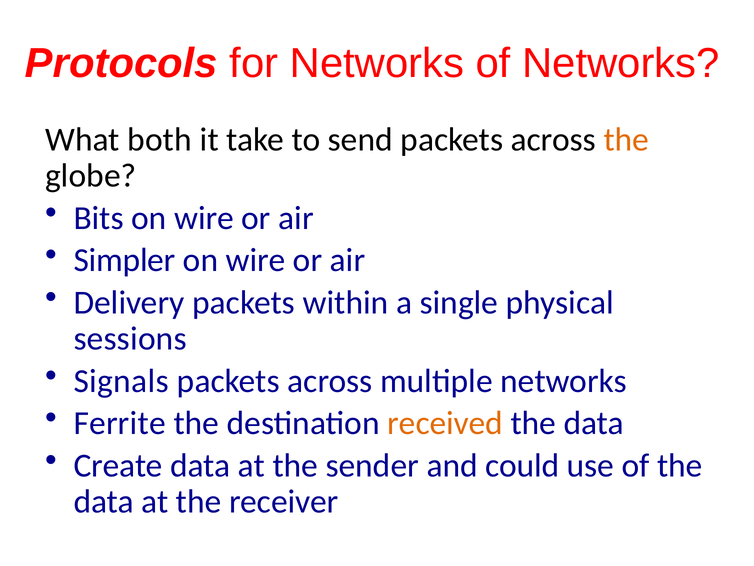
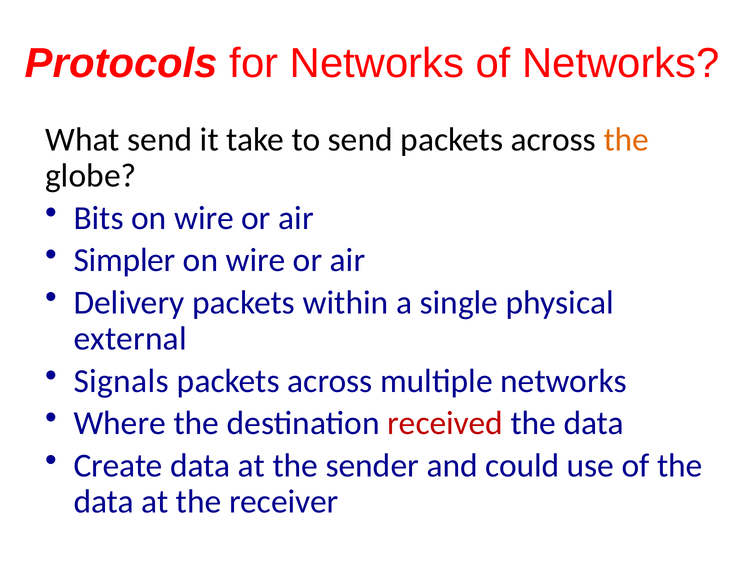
What both: both -> send
sessions: sessions -> external
Ferrite: Ferrite -> Where
received colour: orange -> red
